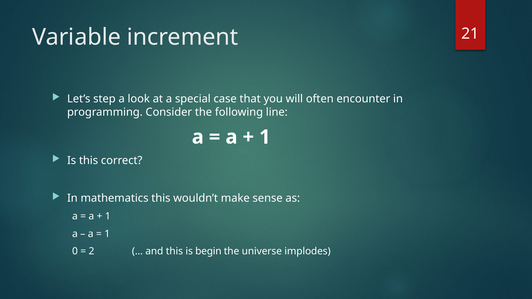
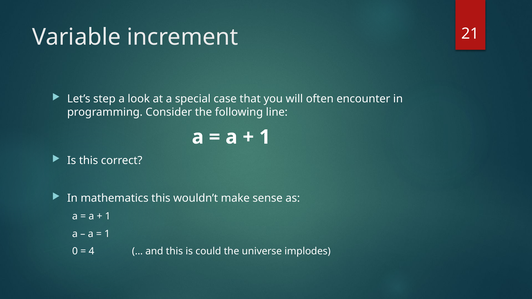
2: 2 -> 4
begin: begin -> could
